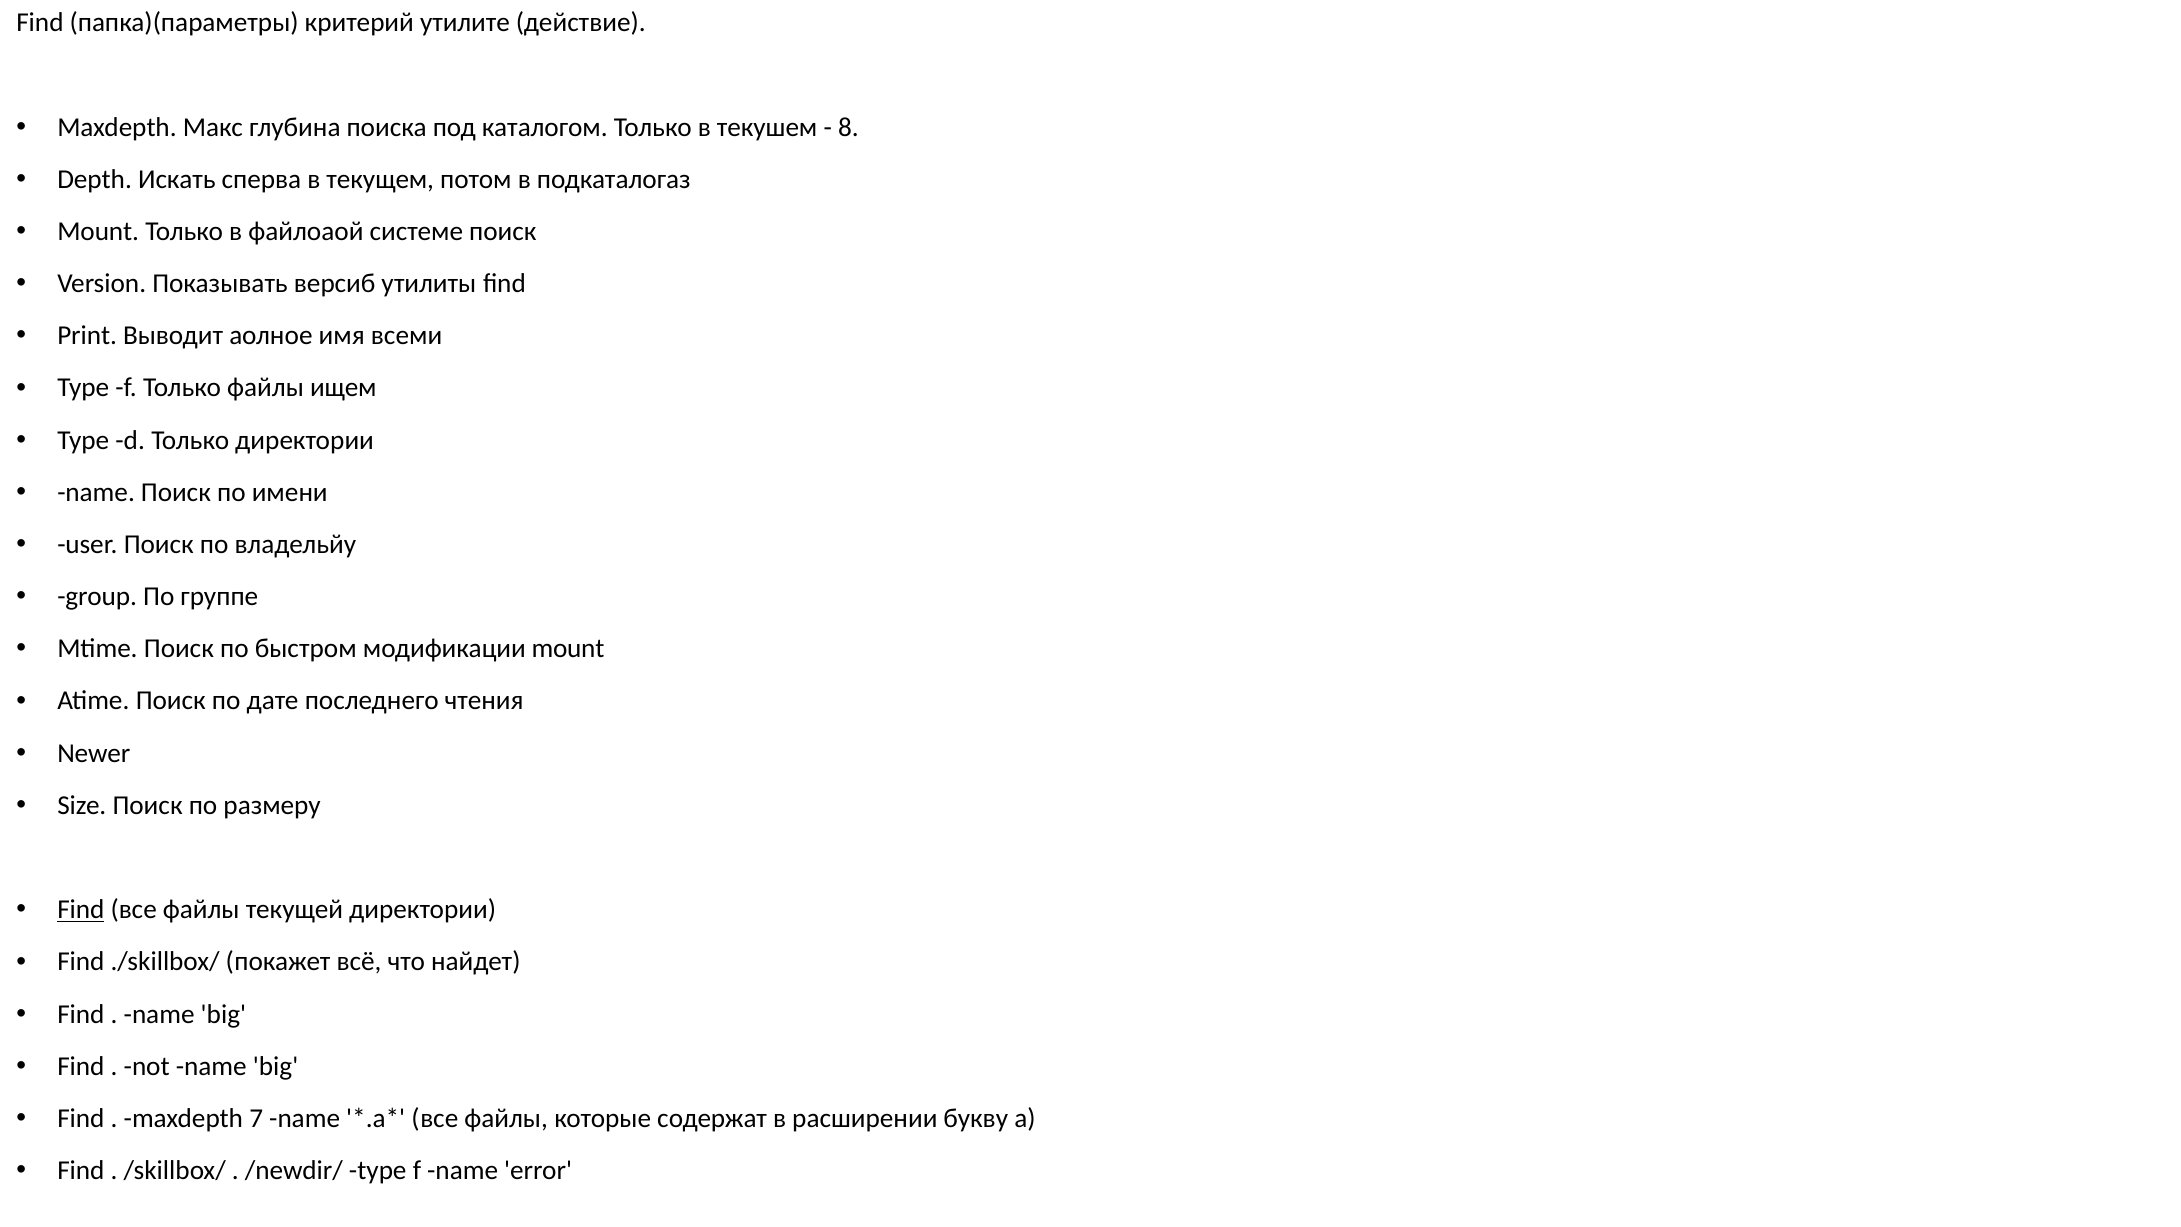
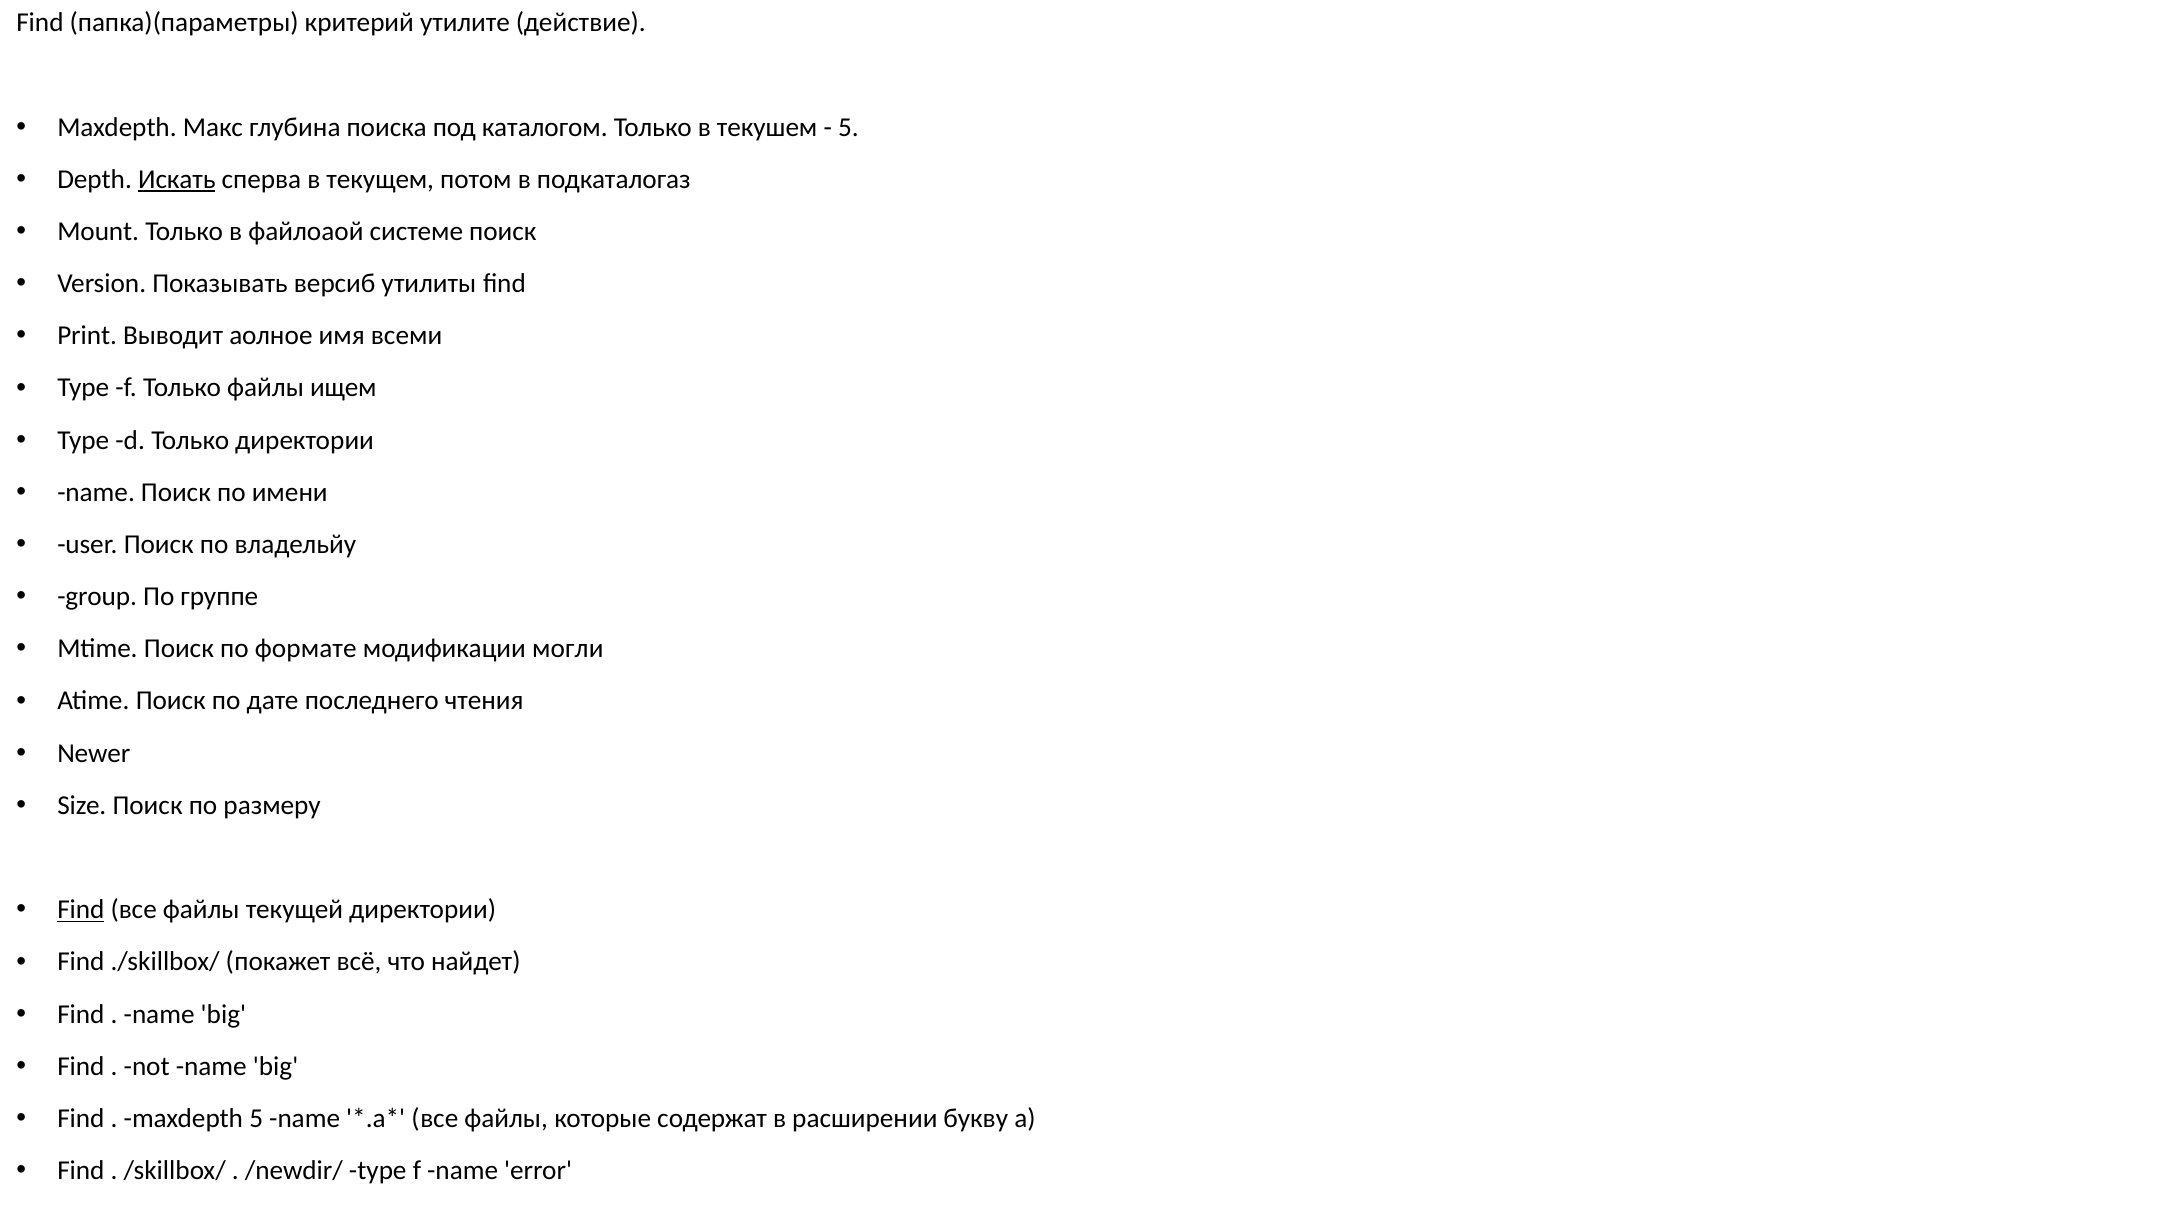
8 at (848, 127): 8 -> 5
Искать underline: none -> present
быстром: быстром -> формате
модификации mount: mount -> могли
maxdepth 7: 7 -> 5
